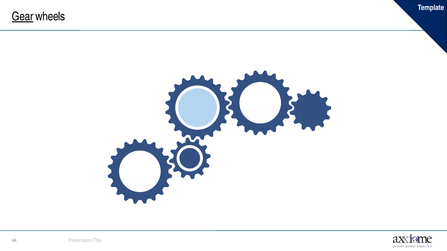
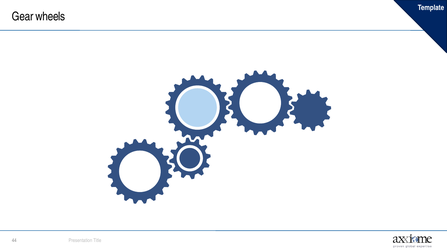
Gear underline: present -> none
